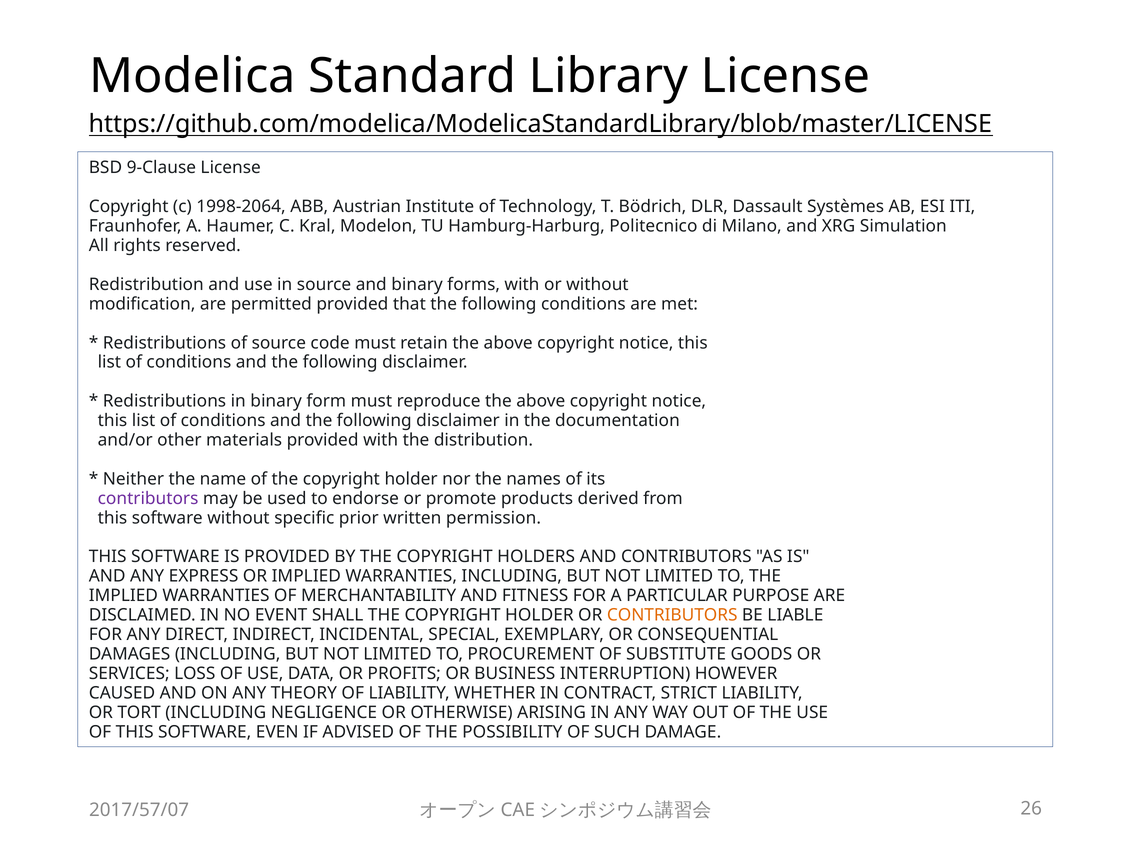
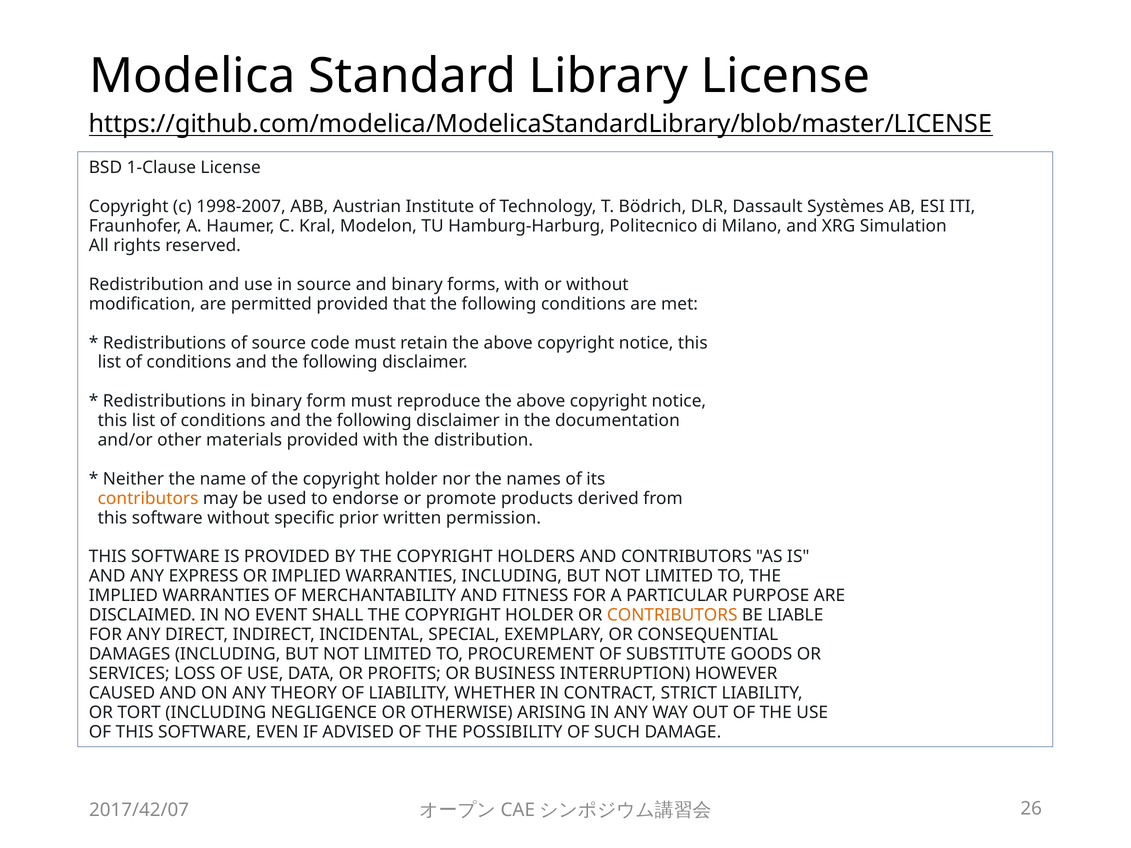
9-Clause: 9-Clause -> 1-Clause
1998-2064: 1998-2064 -> 1998-2007
contributors at (148, 499) colour: purple -> orange
2017/57/07: 2017/57/07 -> 2017/42/07
